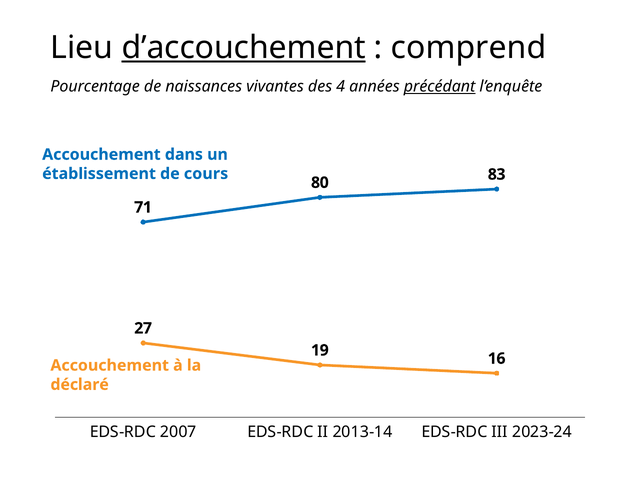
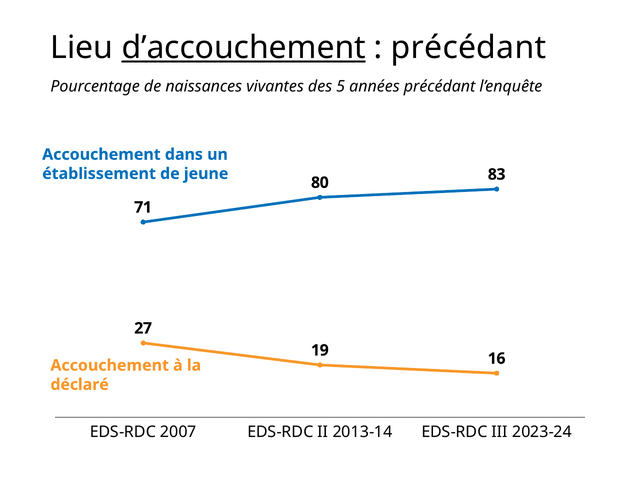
comprend at (469, 48): comprend -> précédant
4: 4 -> 5
précédant at (440, 87) underline: present -> none
cours: cours -> jeune
